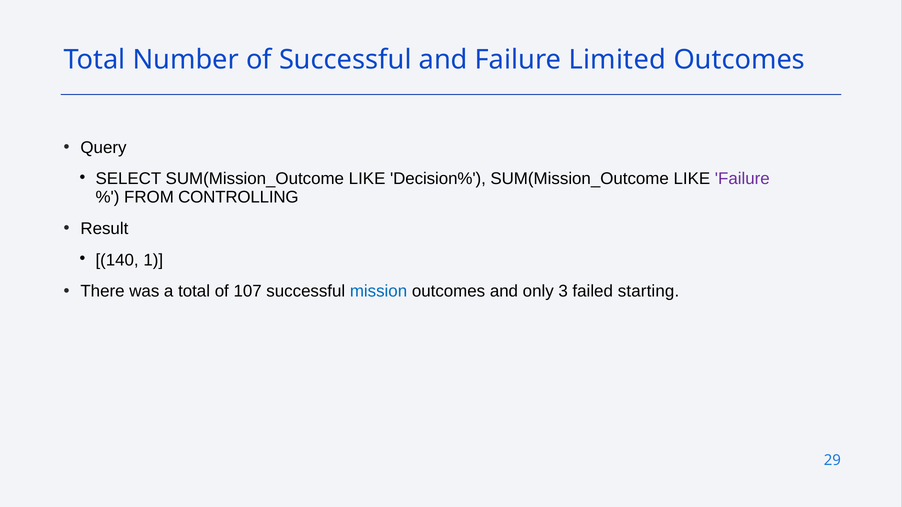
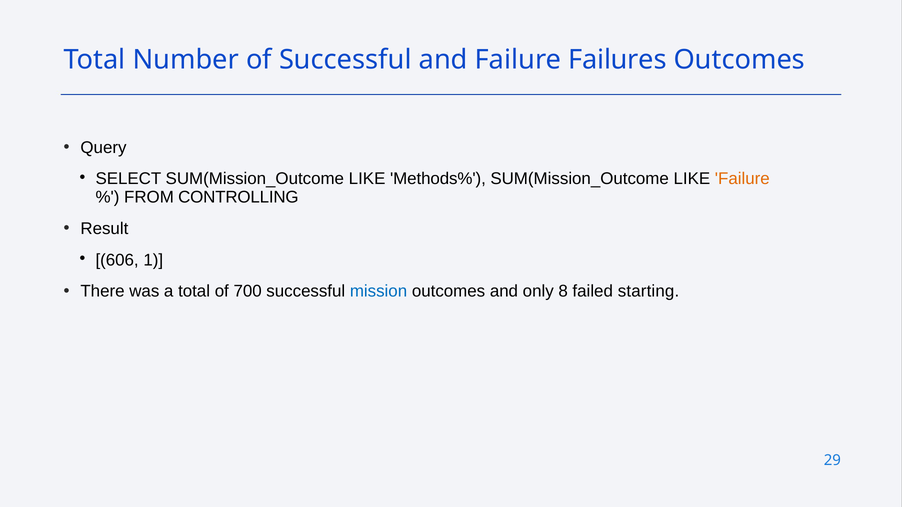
Limited: Limited -> Failures
Decision%: Decision% -> Methods%
Failure at (742, 179) colour: purple -> orange
140: 140 -> 606
107: 107 -> 700
3: 3 -> 8
